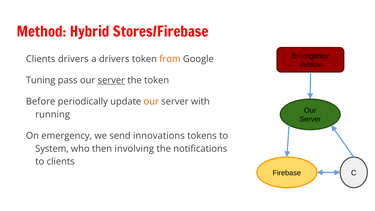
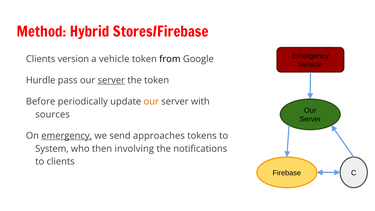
Clients drivers: drivers -> version
a drivers: drivers -> vehicle
from colour: orange -> black
Tuning: Tuning -> Hurdle
running: running -> sources
emergency at (67, 136) underline: none -> present
innovations: innovations -> approaches
